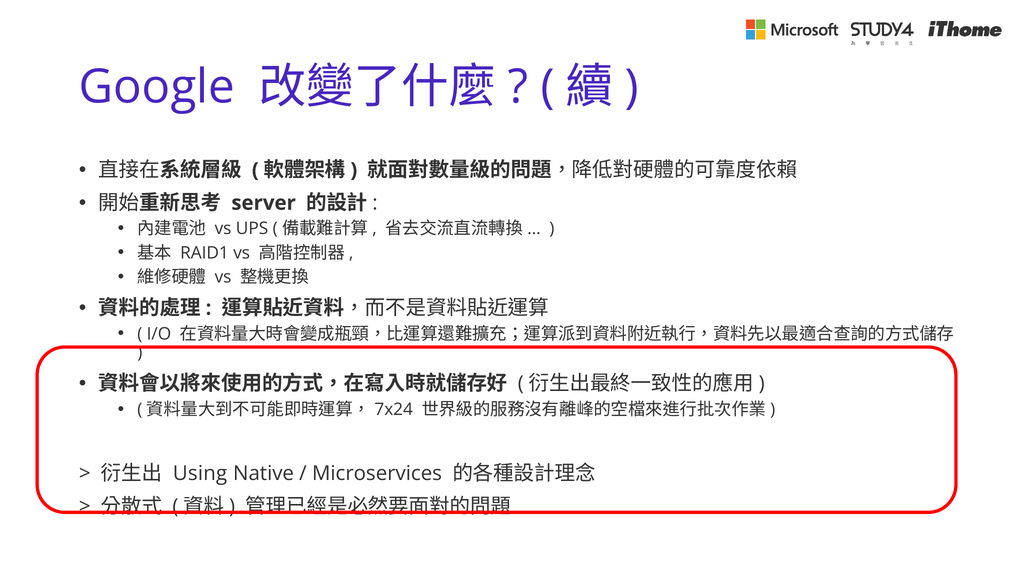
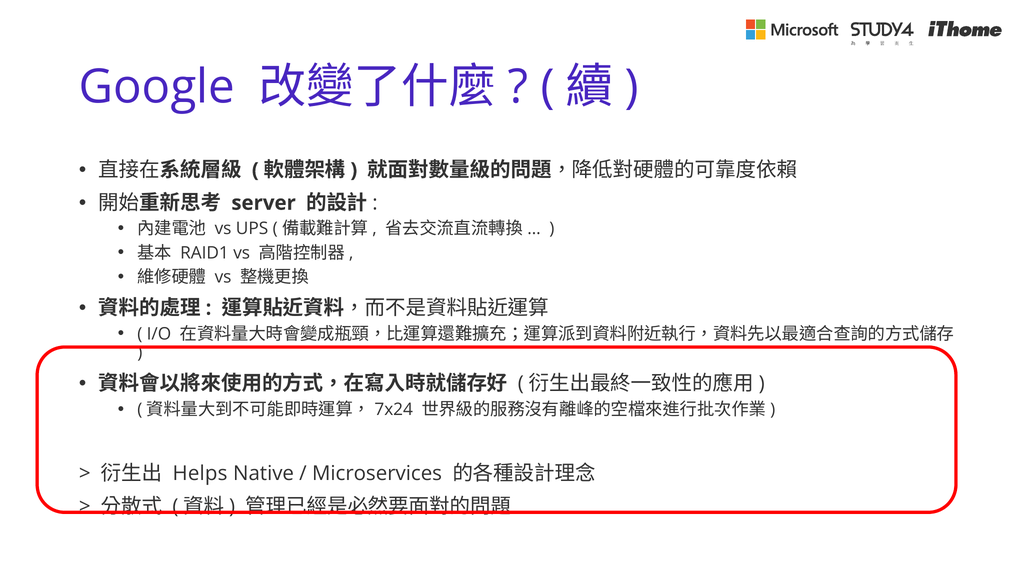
Using: Using -> Helps
